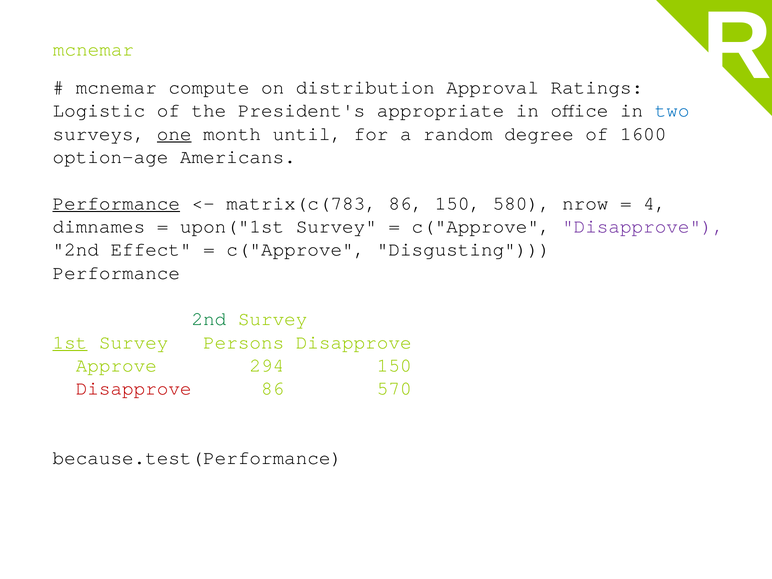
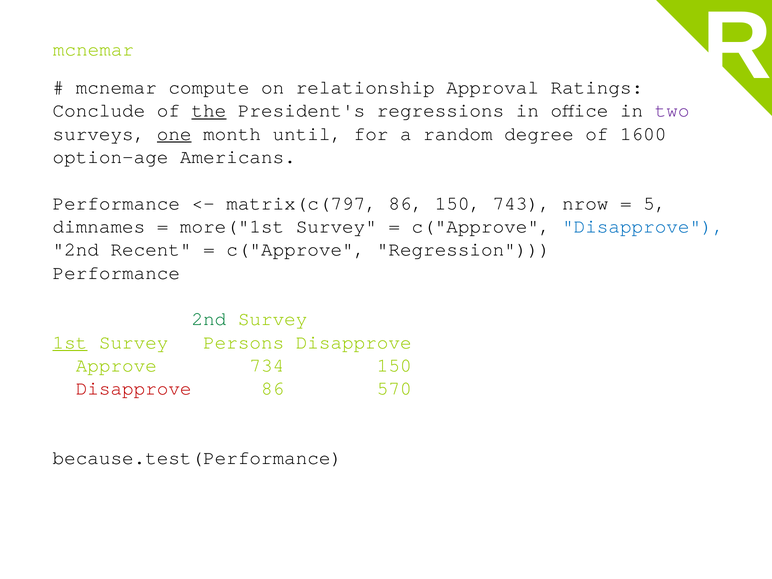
distribution: distribution -> relationship
Logistic: Logistic -> Conclude
the underline: none -> present
appropriate: appropriate -> regressions
two colour: blue -> purple
Performance at (116, 203) underline: present -> none
matrix(c(783: matrix(c(783 -> matrix(c(797
580: 580 -> 743
4: 4 -> 5
upon("1st: upon("1st -> more("1st
Disapprove at (643, 226) colour: purple -> blue
Effect: Effect -> Recent
Disgusting: Disgusting -> Regression
294: 294 -> 734
